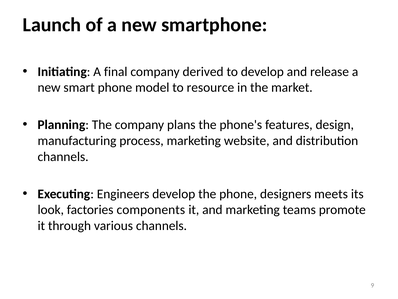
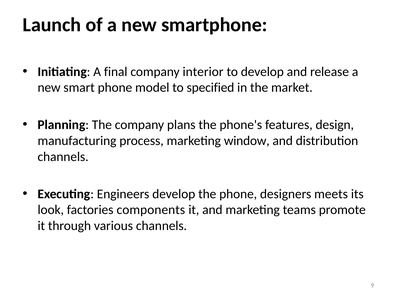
derived: derived -> interior
resource: resource -> specified
website: website -> window
